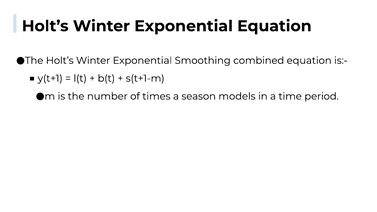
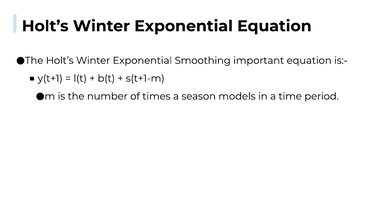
combined: combined -> important
